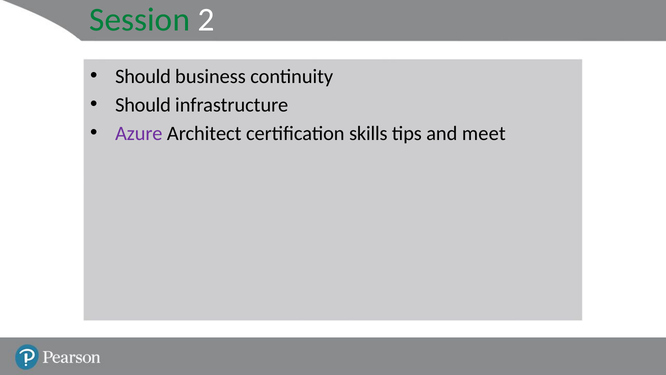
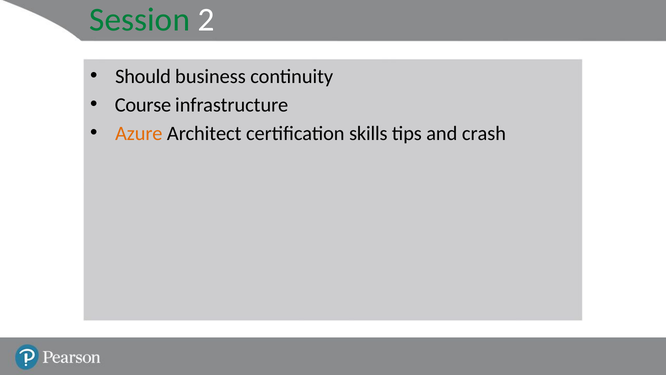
Should at (143, 105): Should -> Course
Azure colour: purple -> orange
meet: meet -> crash
